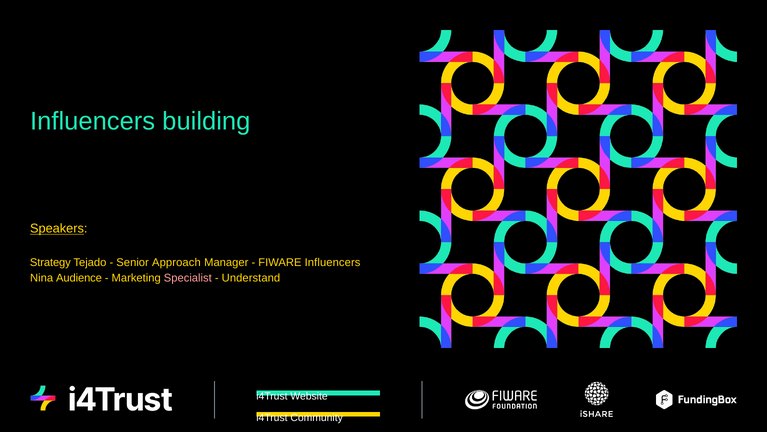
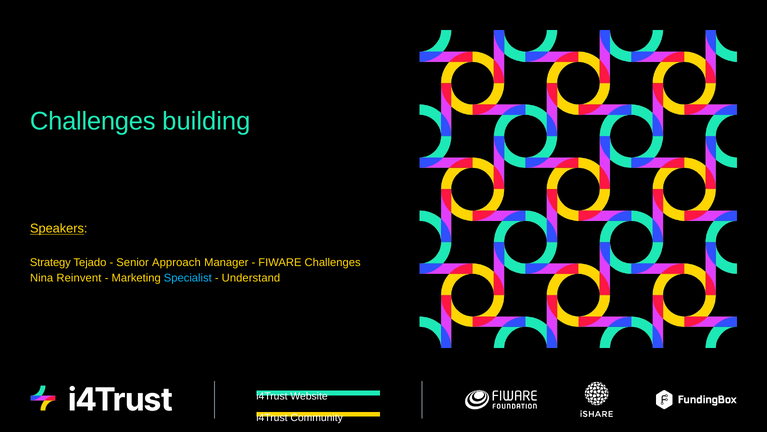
Influencers at (93, 121): Influencers -> Challenges
FIWARE Influencers: Influencers -> Challenges
Audience: Audience -> Reinvent
Specialist colour: pink -> light blue
